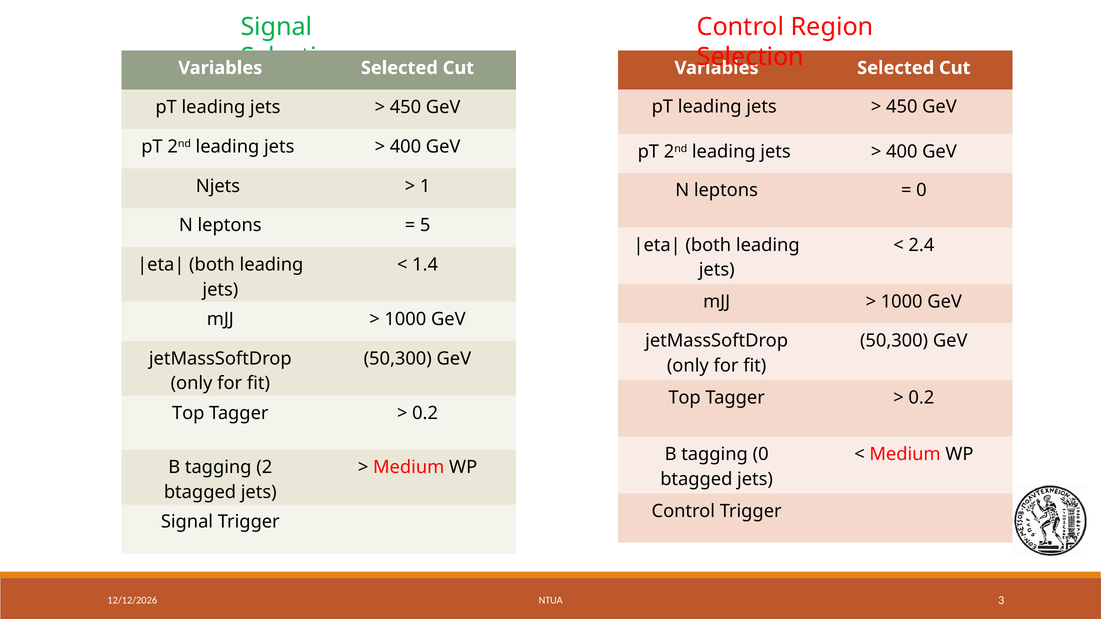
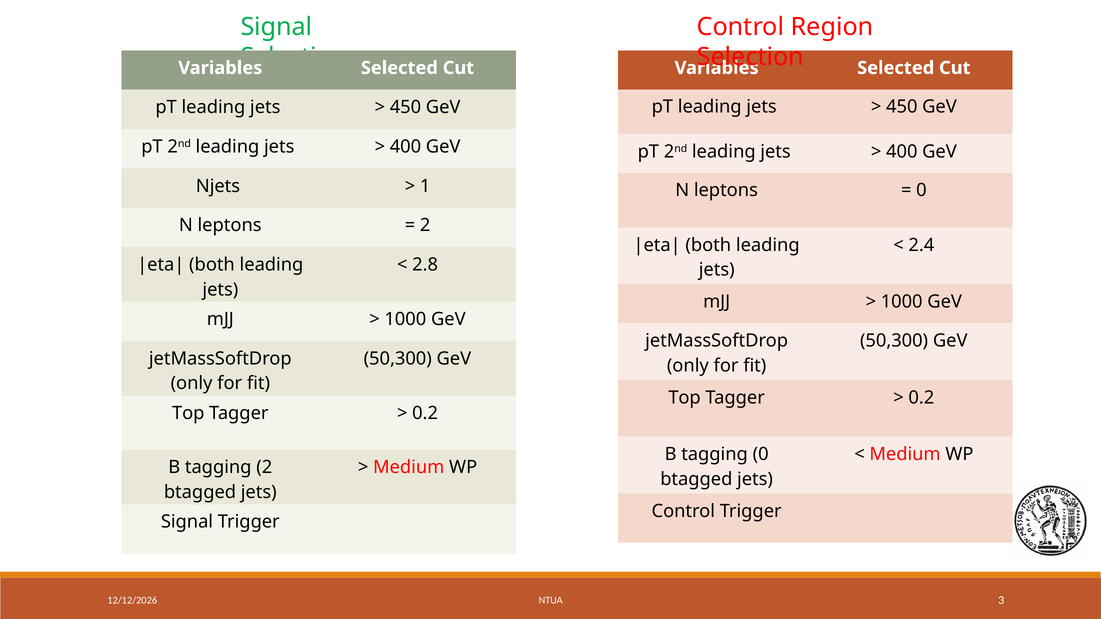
5 at (425, 225): 5 -> 2
1.4: 1.4 -> 2.8
